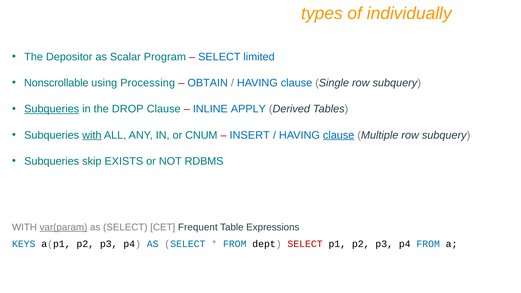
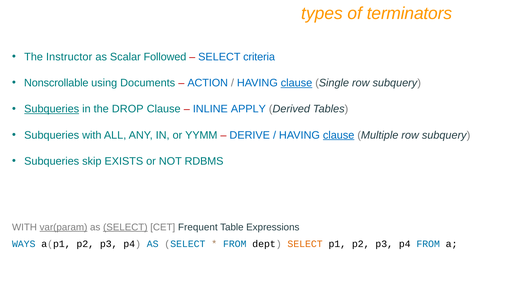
individually: individually -> terminators
Depositor: Depositor -> Instructor
Program: Program -> Followed
limited: limited -> criteria
Processing: Processing -> Documents
OBTAIN: OBTAIN -> ACTION
clause at (297, 83) underline: none -> present
with at (92, 135) underline: present -> none
CNUM: CNUM -> YYMM
INSERT: INSERT -> DERIVE
SELECT at (125, 227) underline: none -> present
KEYS: KEYS -> WAYS
SELECT at (305, 244) colour: red -> orange
